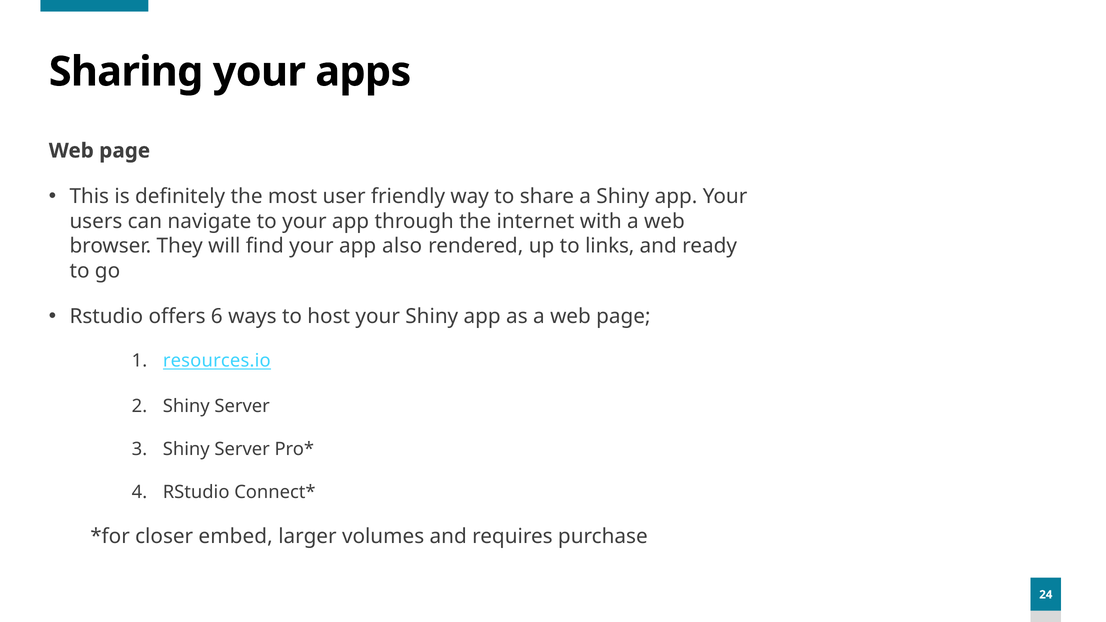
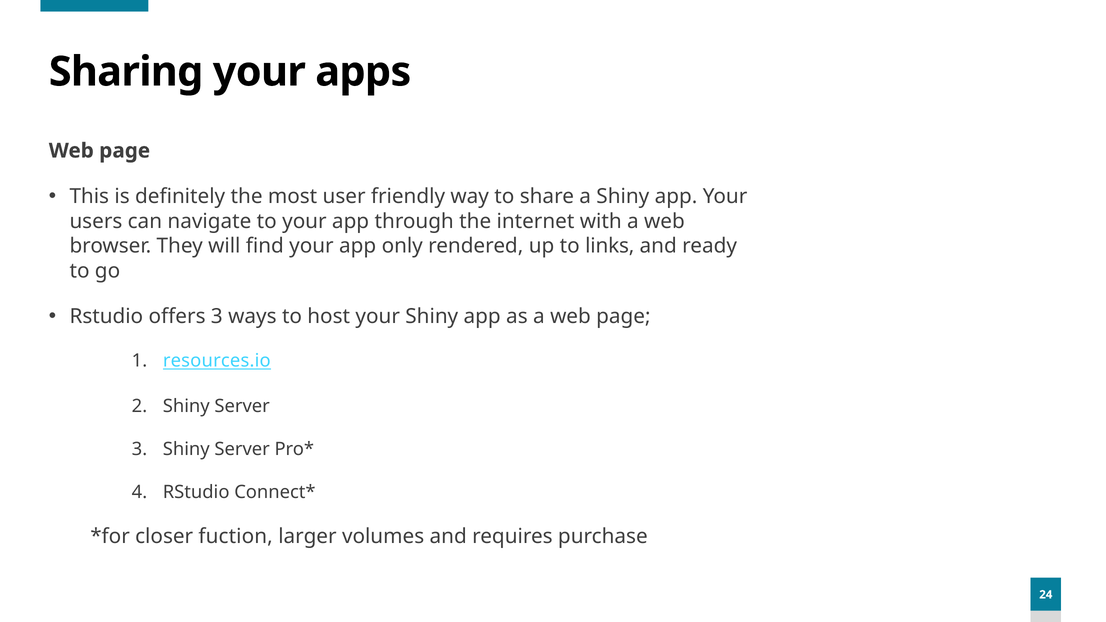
also: also -> only
offers 6: 6 -> 3
embed: embed -> fuction
